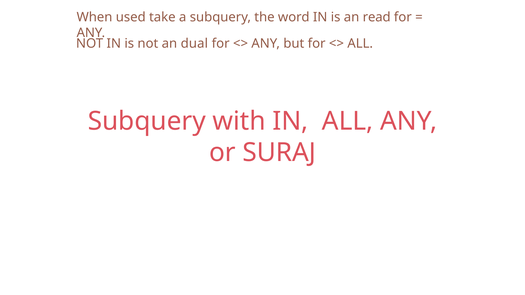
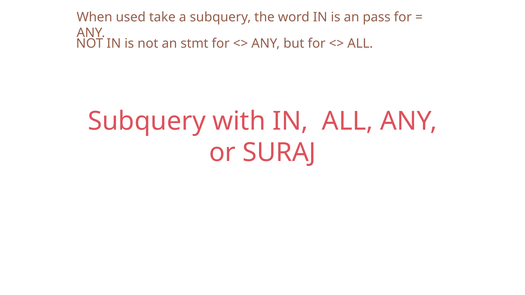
read: read -> pass
dual: dual -> stmt
